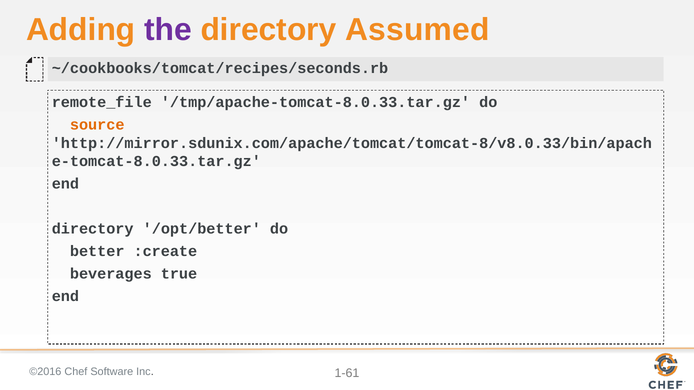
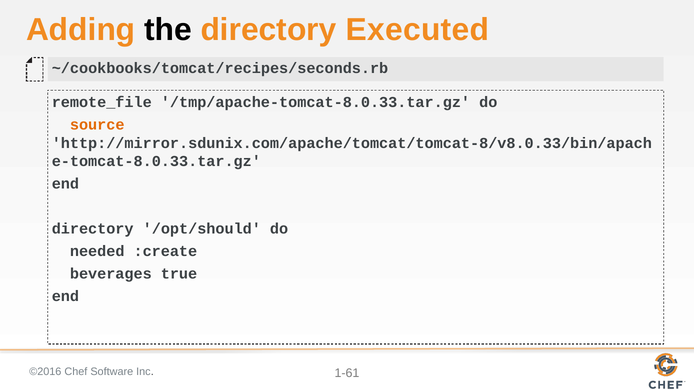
the colour: purple -> black
Assumed: Assumed -> Executed
/opt/better: /opt/better -> /opt/should
better: better -> needed
